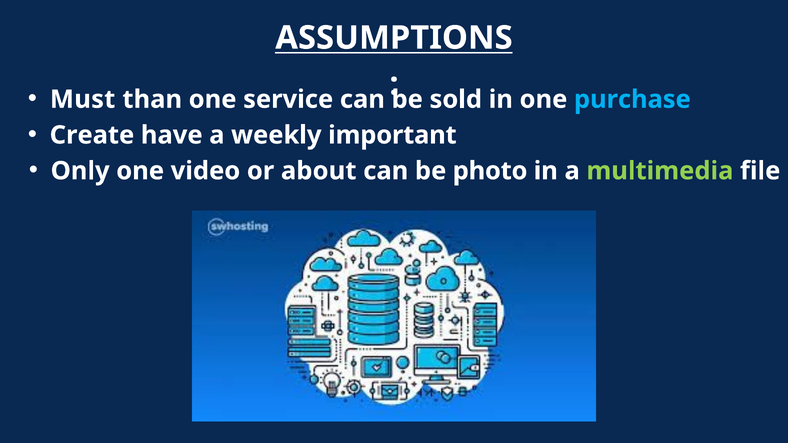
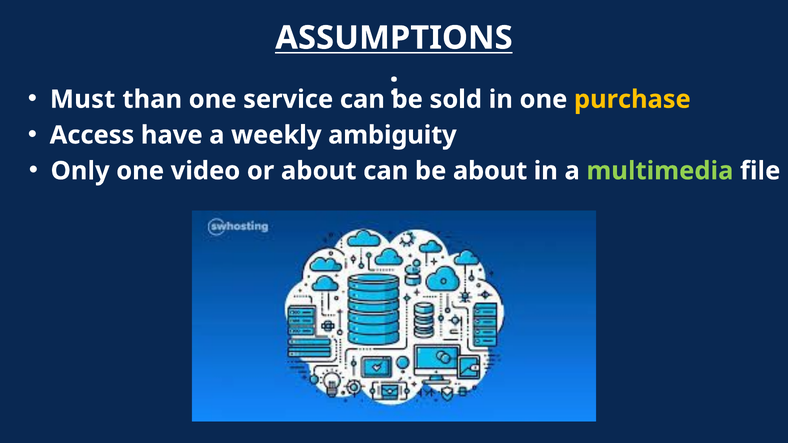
purchase colour: light blue -> yellow
Create: Create -> Access
important: important -> ambiguity
be photo: photo -> about
